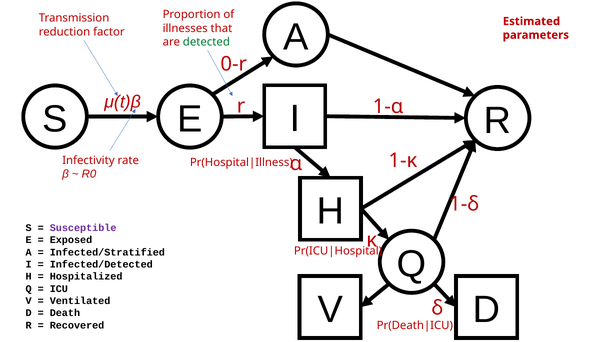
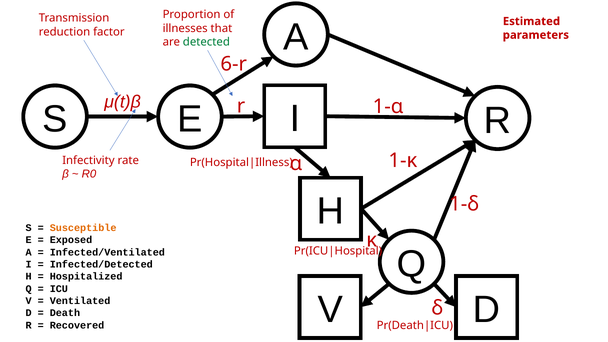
0-r: 0-r -> 6-r
Susceptible colour: purple -> orange
Infected/Stratified: Infected/Stratified -> Infected/Ventilated
